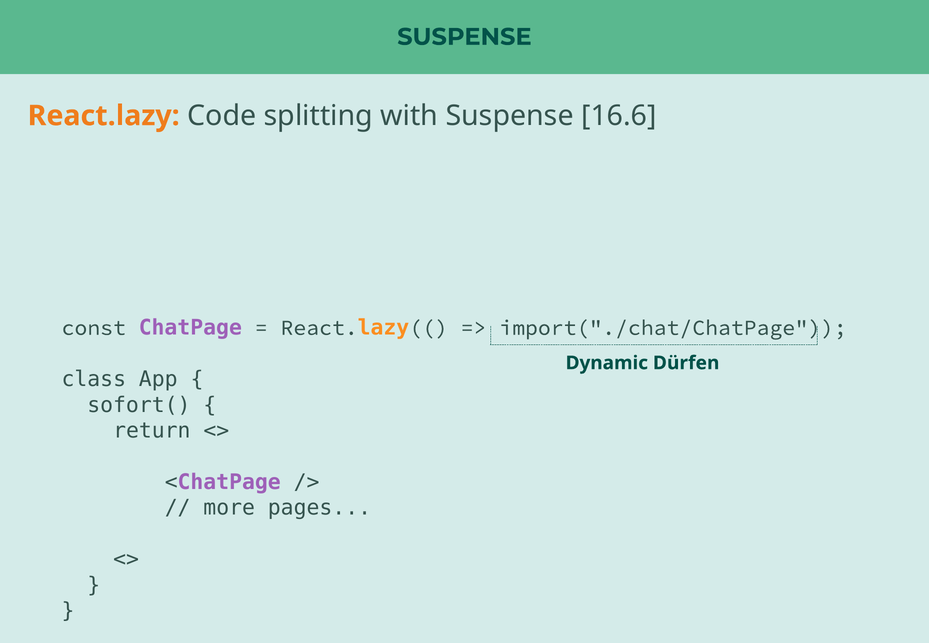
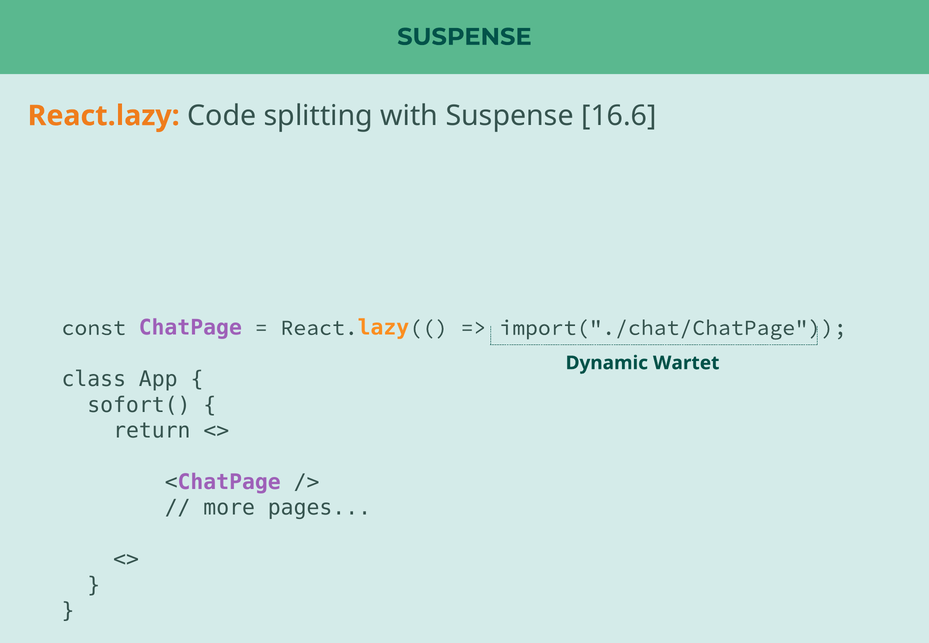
Dürfen: Dürfen -> Wartet
